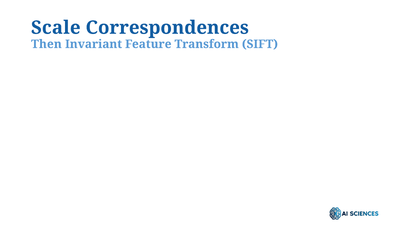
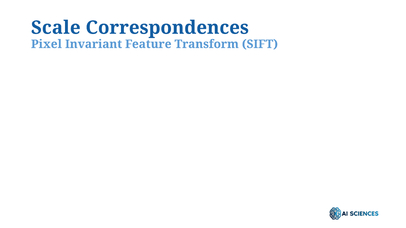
Then: Then -> Pixel
